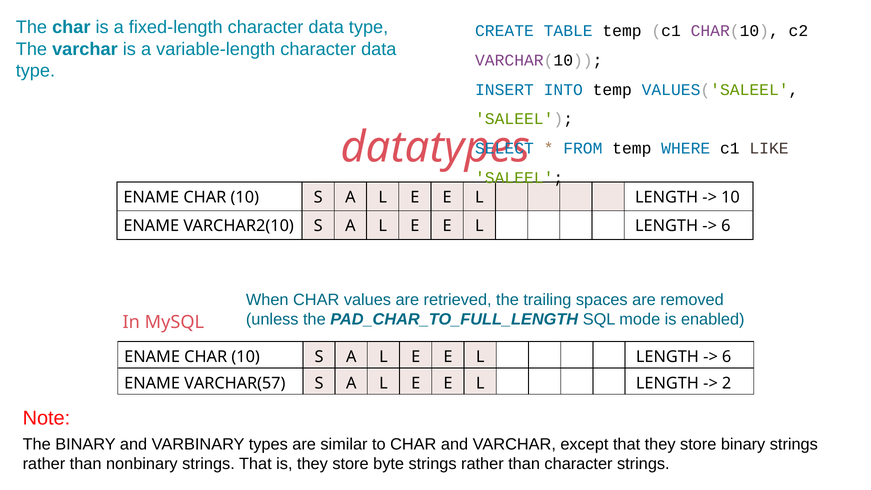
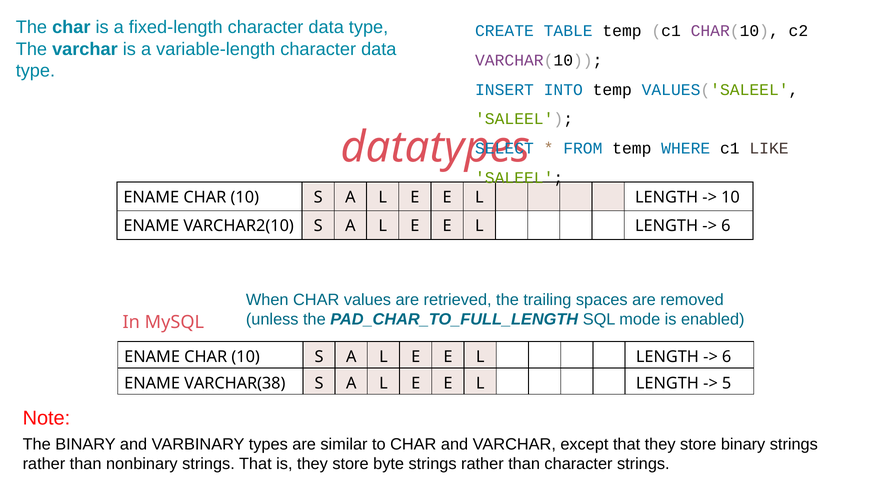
VARCHAR(57: VARCHAR(57 -> VARCHAR(38
2: 2 -> 5
